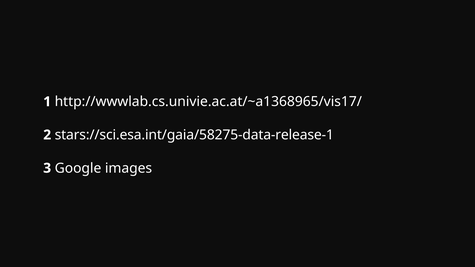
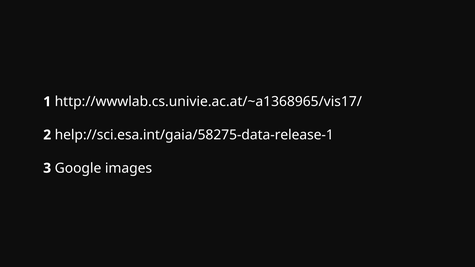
stars://sci.esa.int/gaia/58275-data-release-1: stars://sci.esa.int/gaia/58275-data-release-1 -> help://sci.esa.int/gaia/58275-data-release-1
